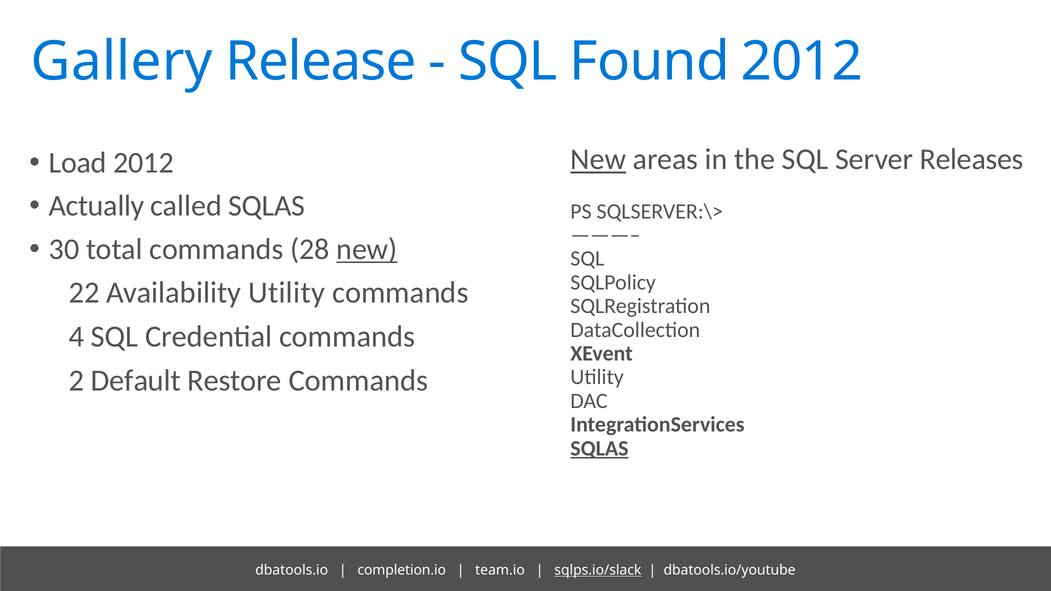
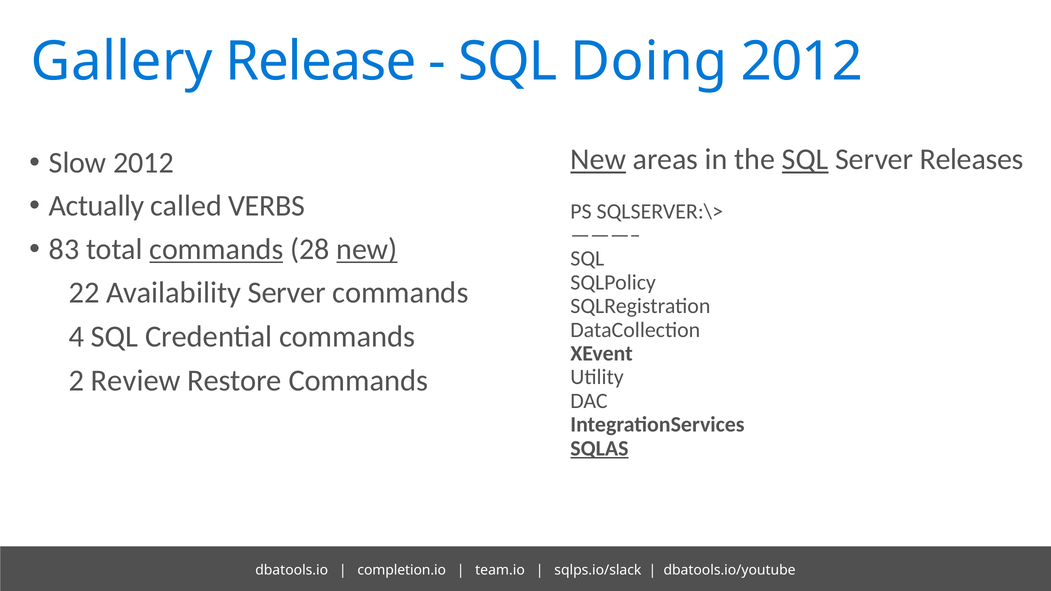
Found: Found -> Doing
SQL at (805, 159) underline: none -> present
Load: Load -> Slow
called SQLAS: SQLAS -> VERBS
30: 30 -> 83
commands at (216, 249) underline: none -> present
Availability Utility: Utility -> Server
Default: Default -> Review
sqlps.io/slack underline: present -> none
